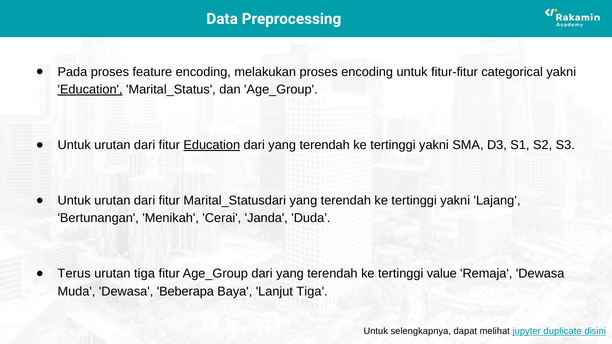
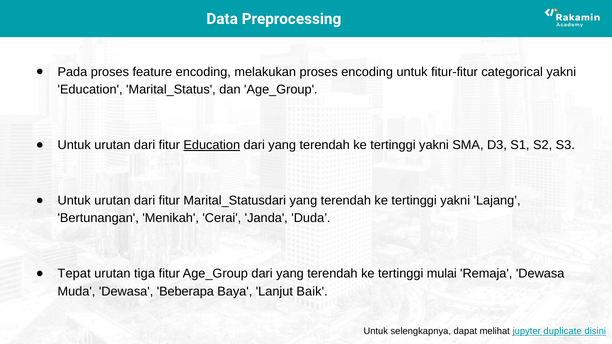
Education at (90, 90) underline: present -> none
Terus: Terus -> Tepat
value: value -> mulai
Lanjut Tiga: Tiga -> Baik
